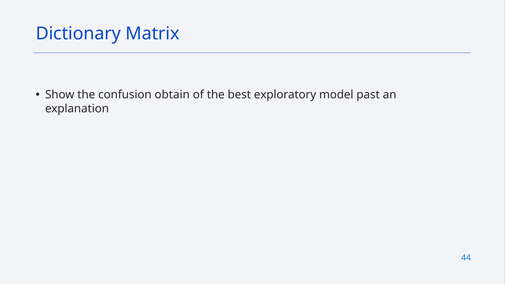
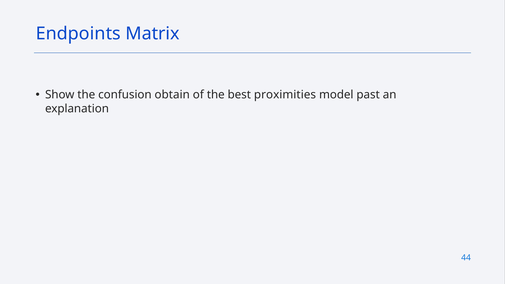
Dictionary: Dictionary -> Endpoints
exploratory: exploratory -> proximities
